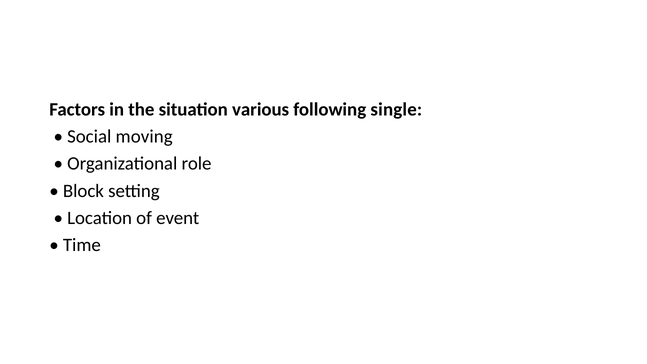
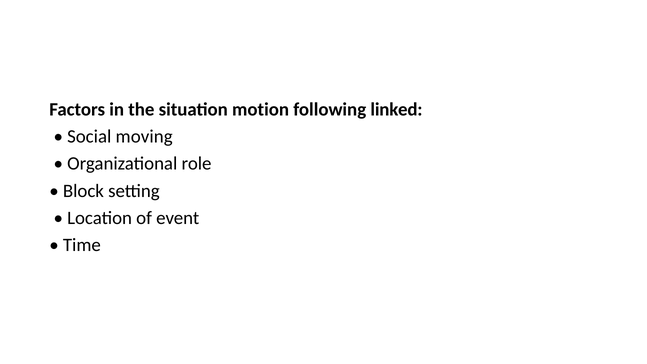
various: various -> motion
single: single -> linked
